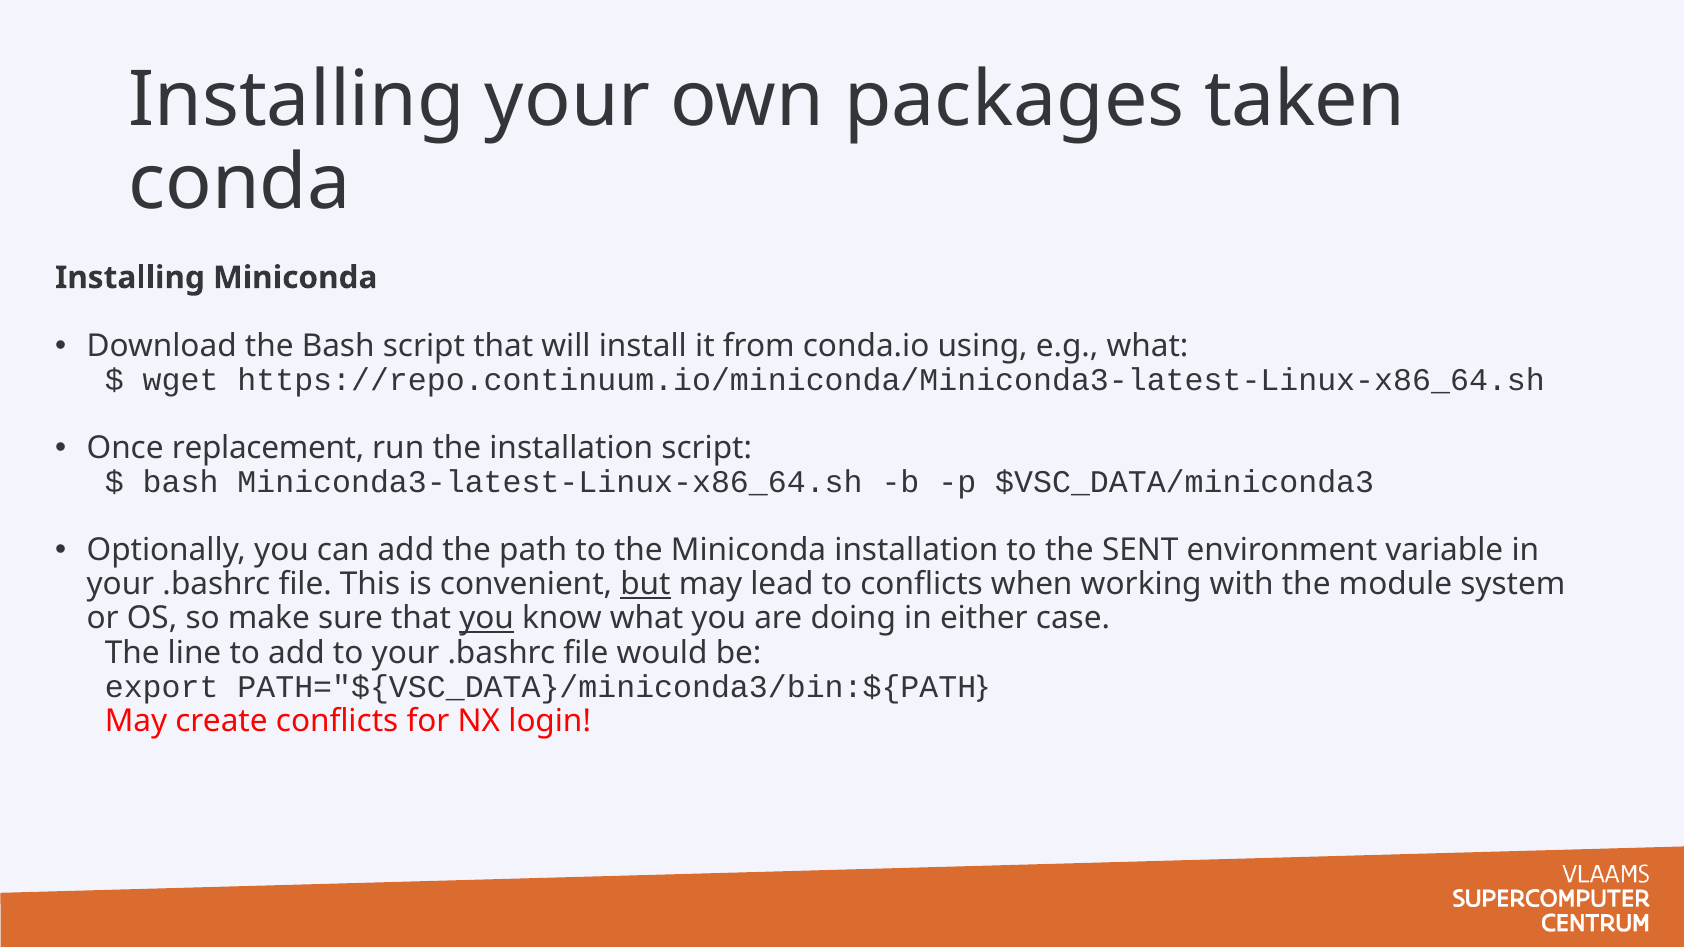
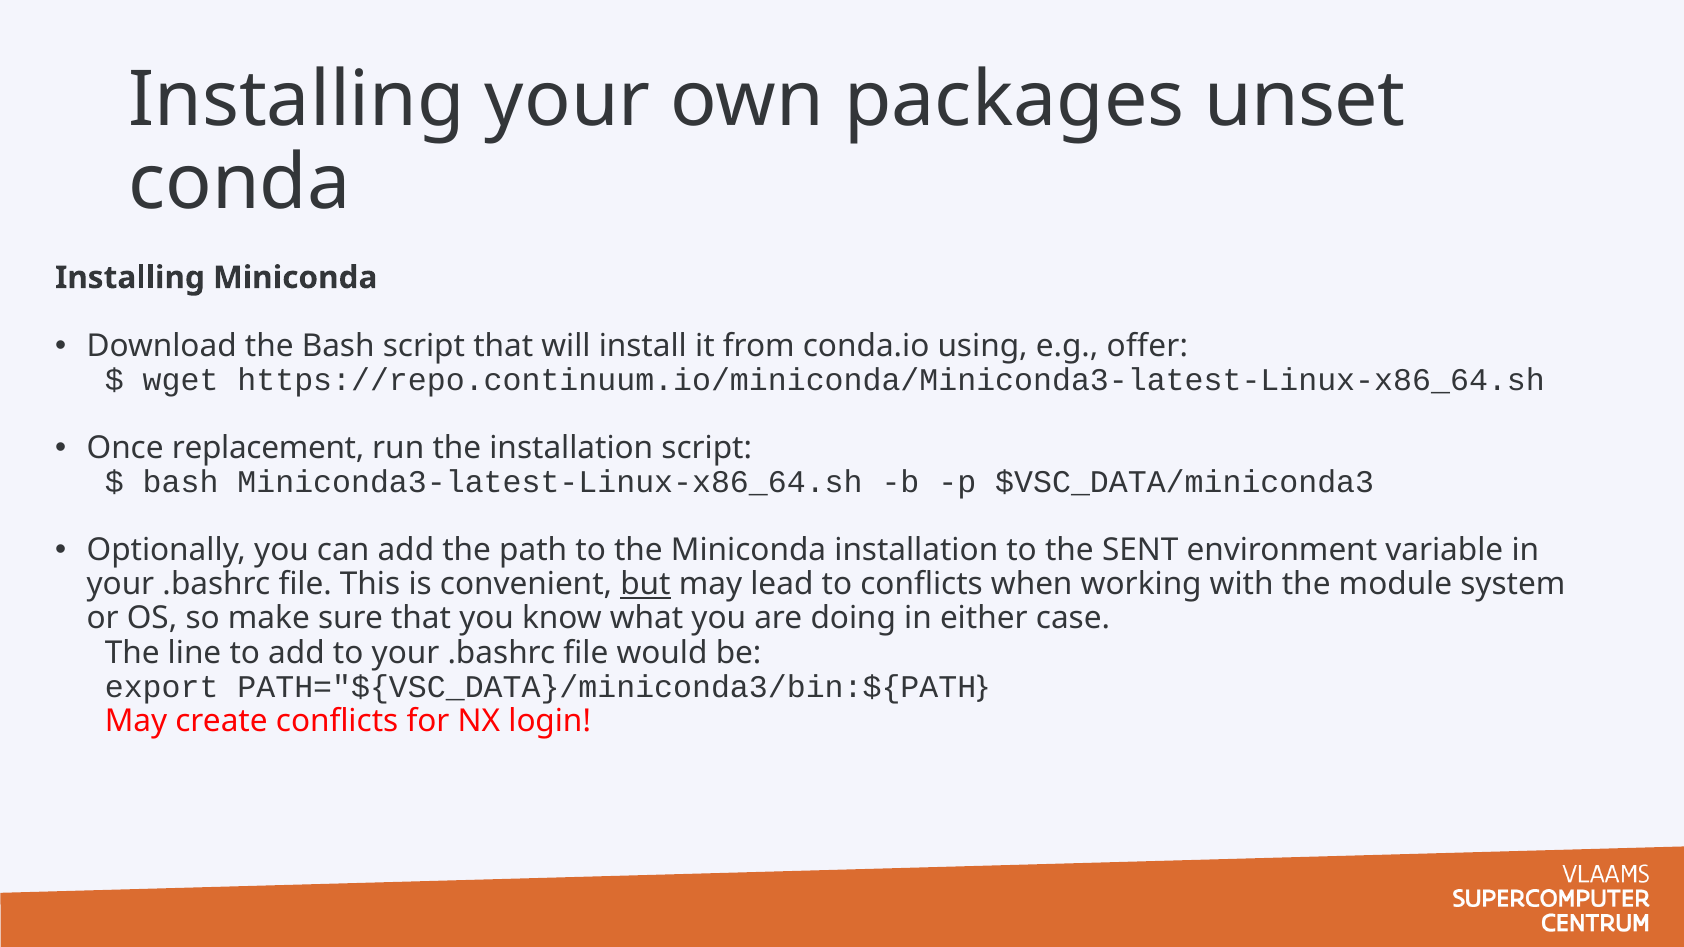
taken: taken -> unset
e.g what: what -> offer
you at (487, 619) underline: present -> none
